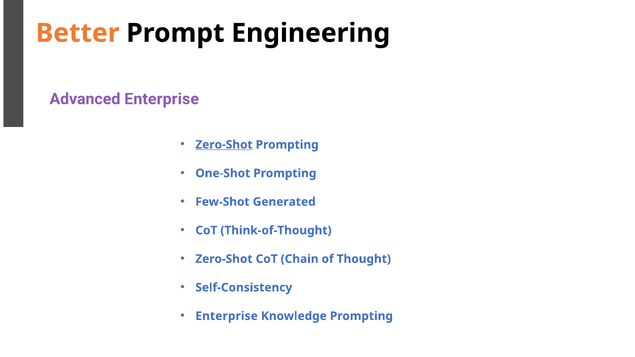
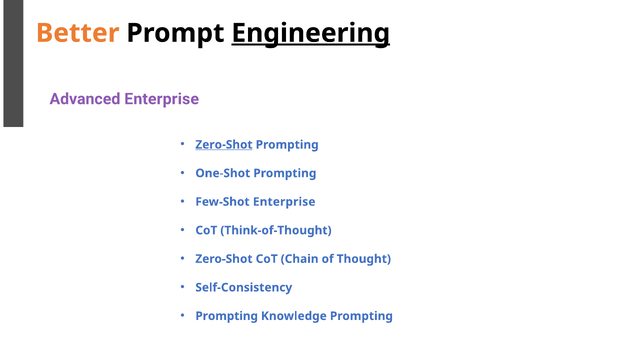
Engineering underline: none -> present
Few-Shot Generated: Generated -> Enterprise
Enterprise at (227, 316): Enterprise -> Prompting
